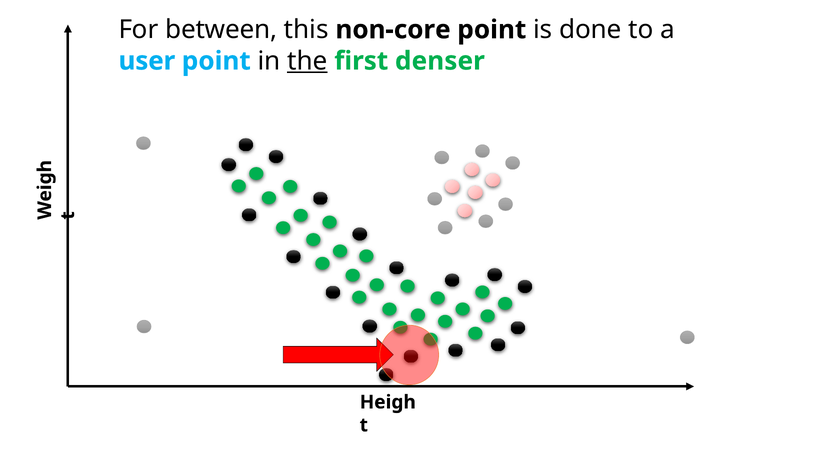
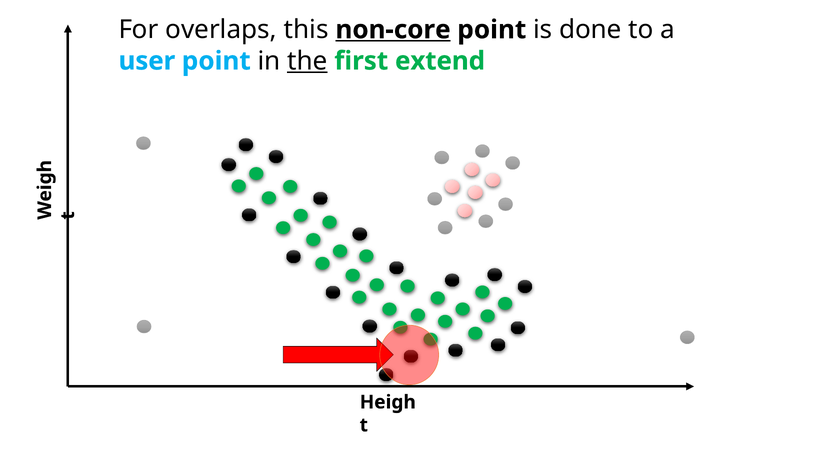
between: between -> overlaps
non-core underline: none -> present
denser: denser -> extend
